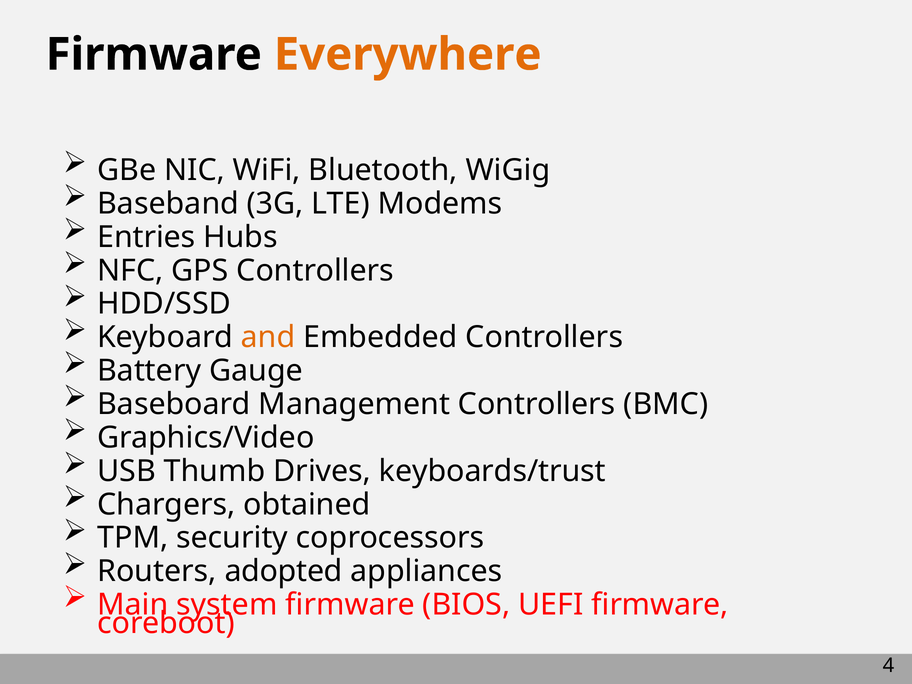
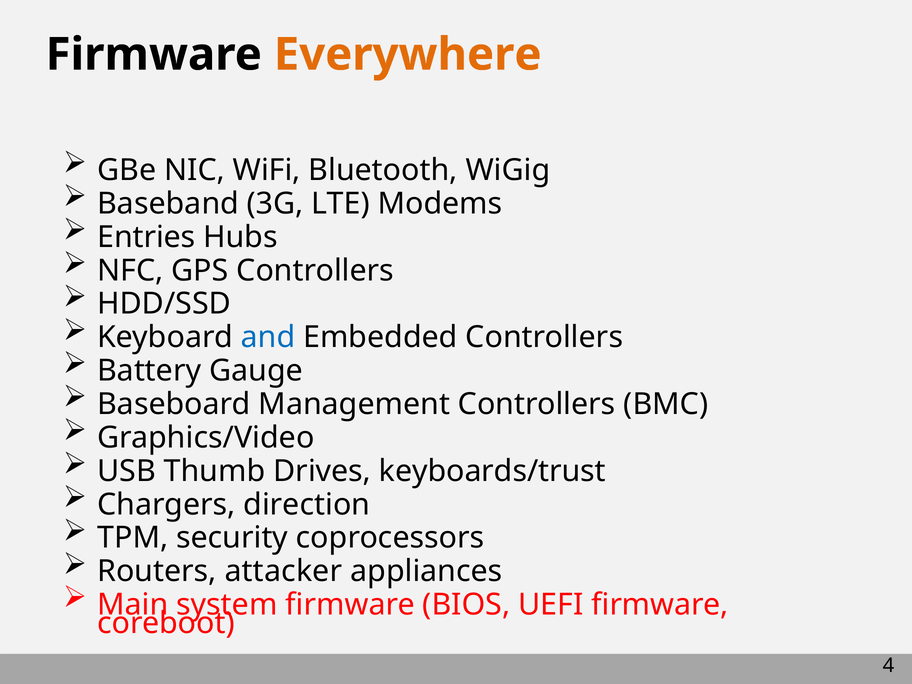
and colour: orange -> blue
obtained: obtained -> direction
adopted: adopted -> attacker
